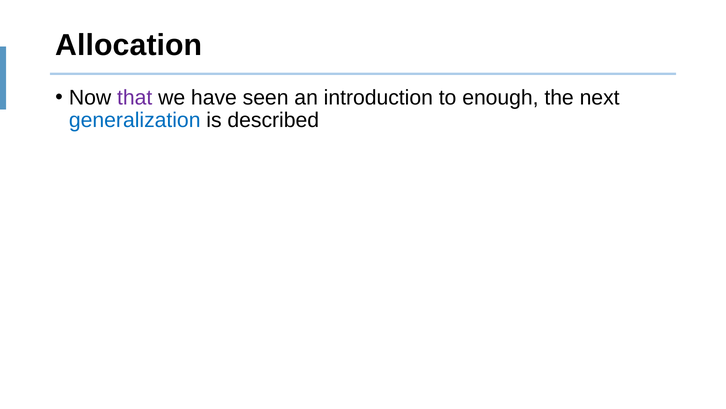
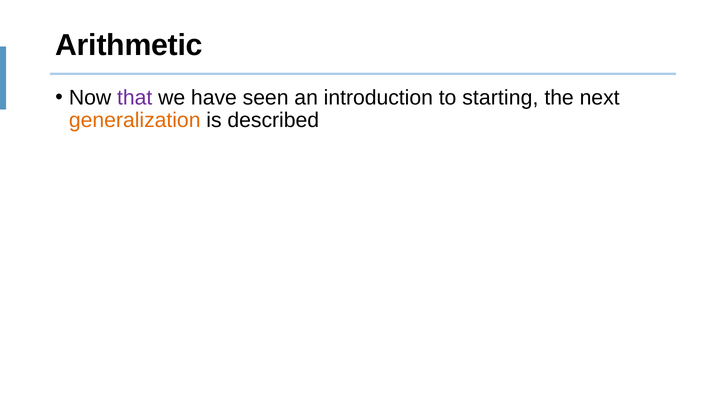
Allocation: Allocation -> Arithmetic
enough: enough -> starting
generalization colour: blue -> orange
